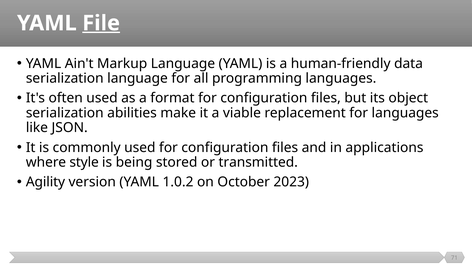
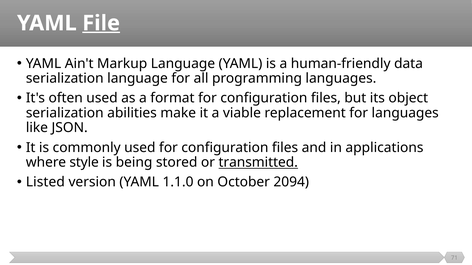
transmitted underline: none -> present
Agility: Agility -> Listed
1.0.2: 1.0.2 -> 1.1.0
2023: 2023 -> 2094
